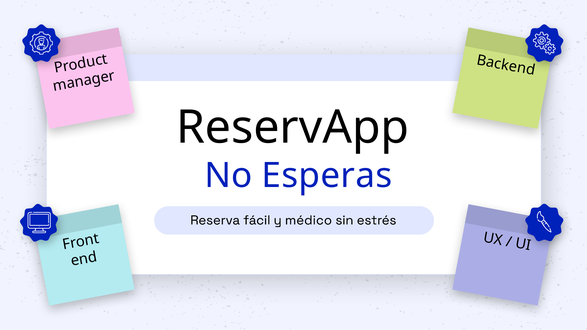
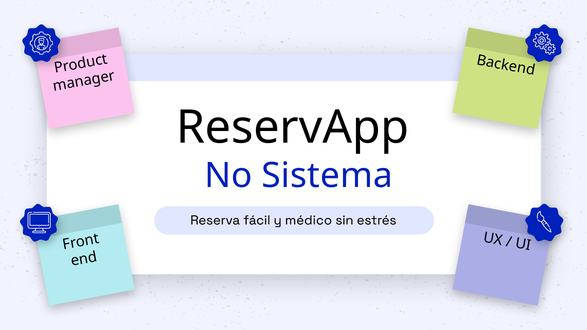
Esperas: Esperas -> Sistema
